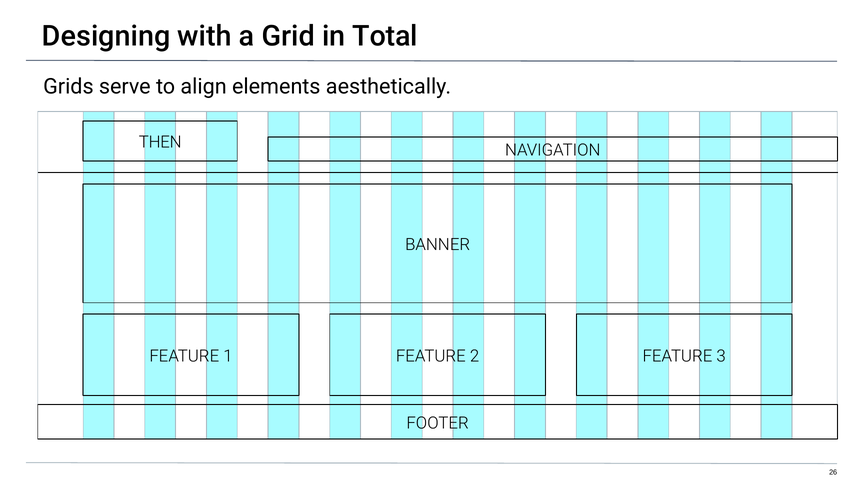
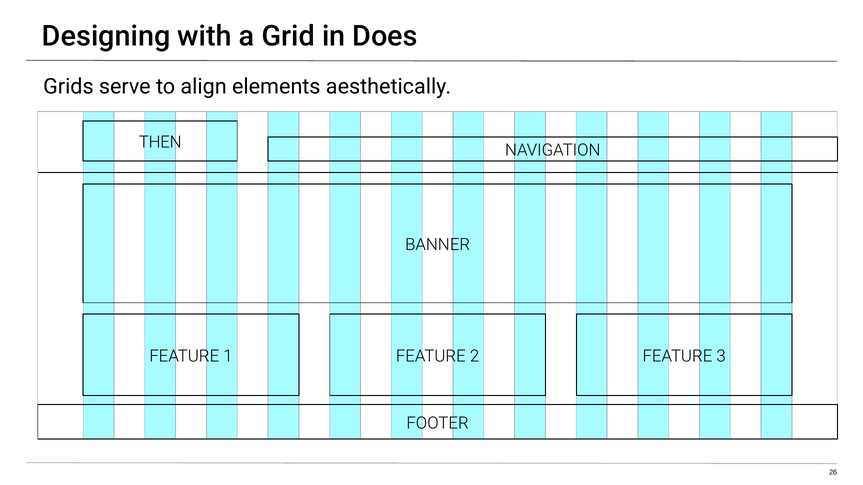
Total: Total -> Does
